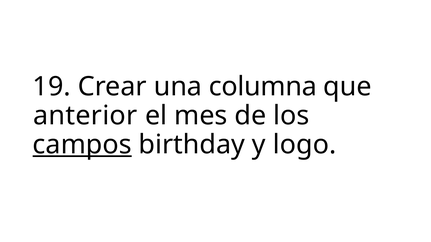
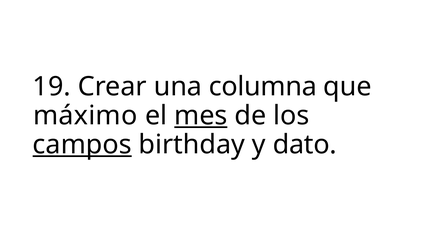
anterior: anterior -> máximo
mes underline: none -> present
logo: logo -> dato
